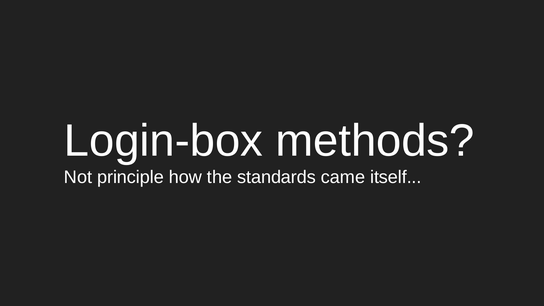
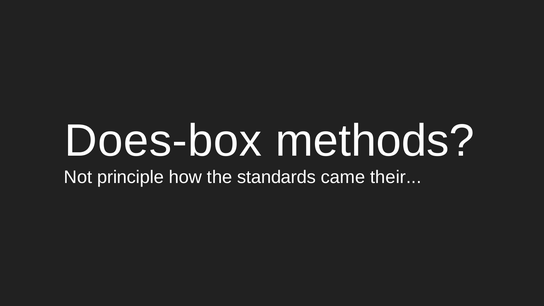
Login-box: Login-box -> Does-box
itself: itself -> their
